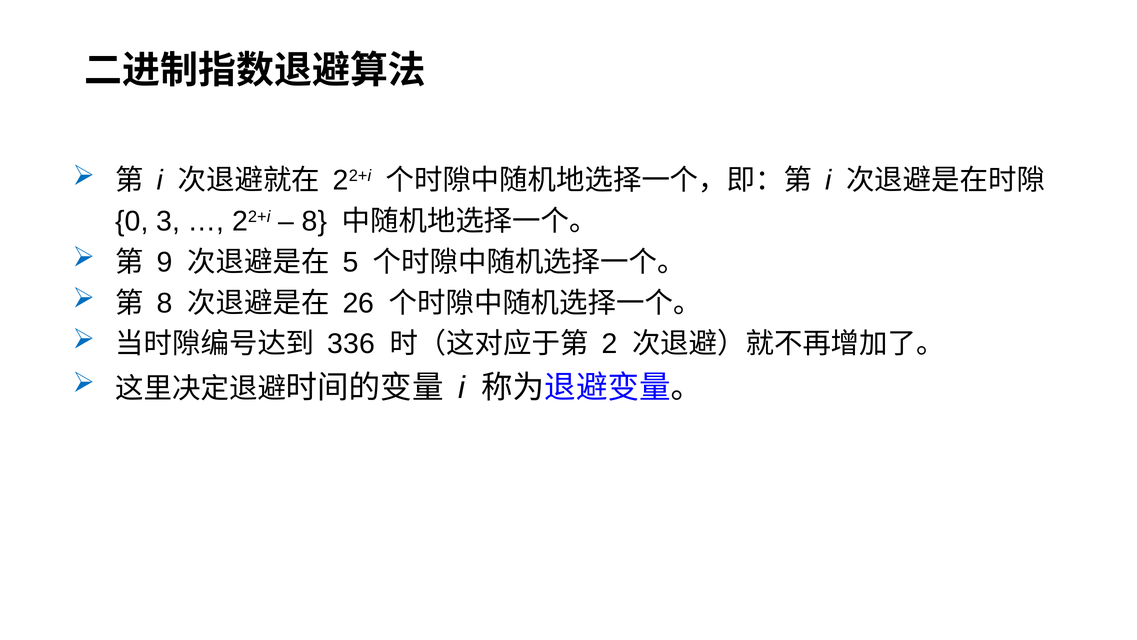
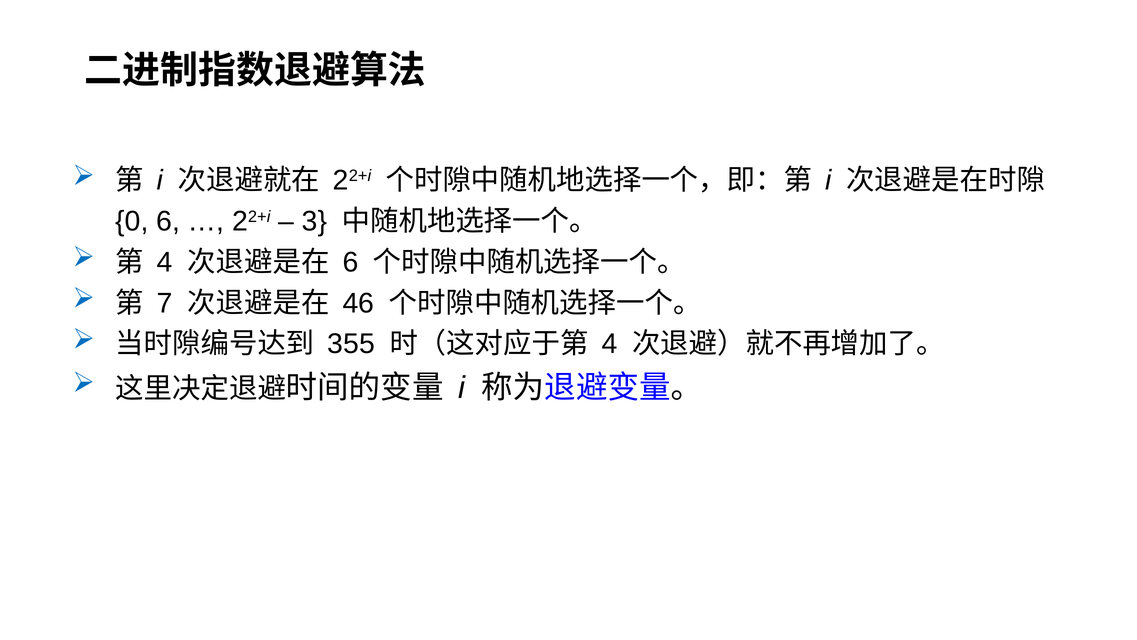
0 3: 3 -> 6
8 at (314, 221): 8 -> 3
9 at (165, 262): 9 -> 4
5 at (350, 262): 5 -> 6
8 at (165, 303): 8 -> 7
26: 26 -> 46
336: 336 -> 355
2 at (609, 344): 2 -> 4
